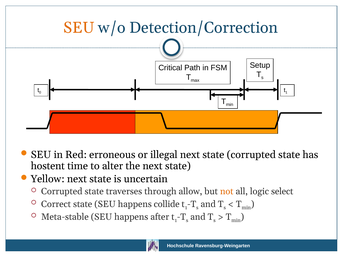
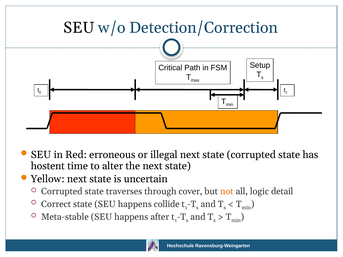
SEU at (79, 28) colour: orange -> black
allow: allow -> cover
select: select -> detail
